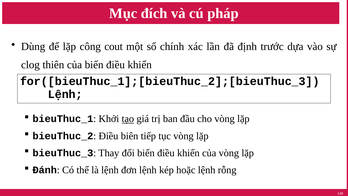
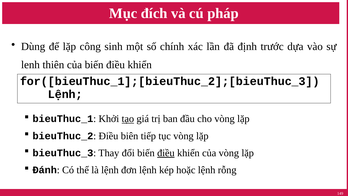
cout: cout -> sinh
clog: clog -> lenh
điều at (166, 153) underline: none -> present
